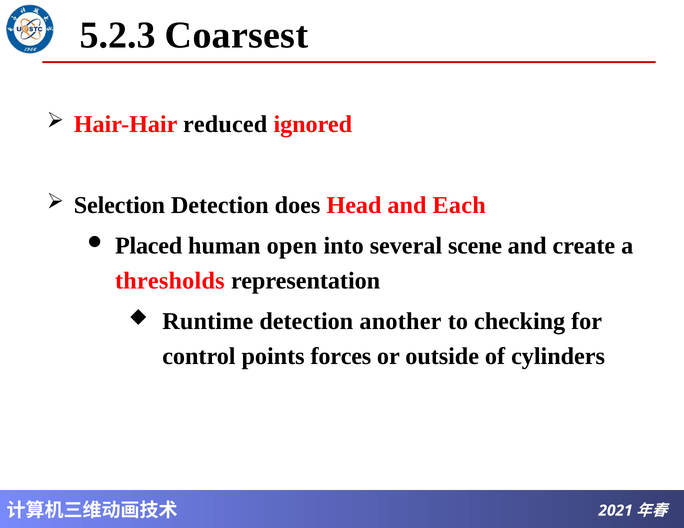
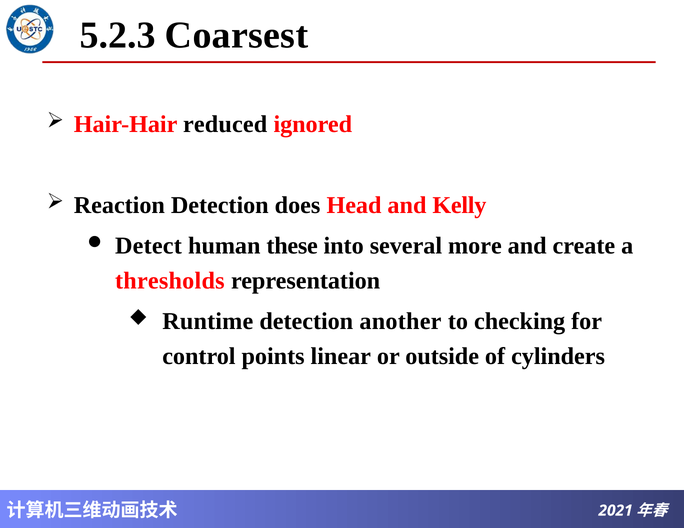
Selection: Selection -> Reaction
Each: Each -> Kelly
Placed: Placed -> Detect
open: open -> these
scene: scene -> more
forces: forces -> linear
